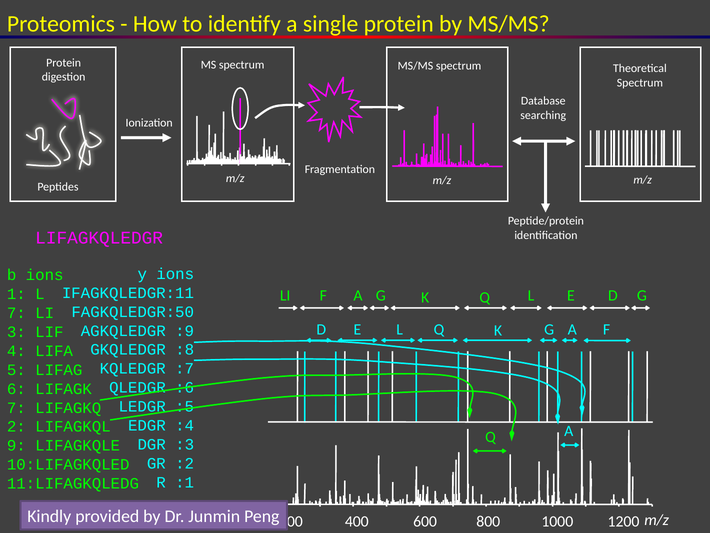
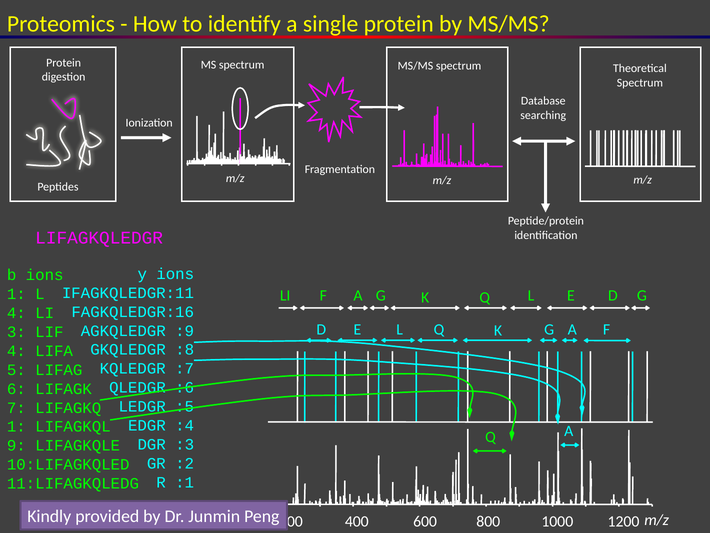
FAGKQLEDGR:50: FAGKQLEDGR:50 -> FAGKQLEDGR:16
7 at (16, 313): 7 -> 4
2 at (16, 426): 2 -> 1
